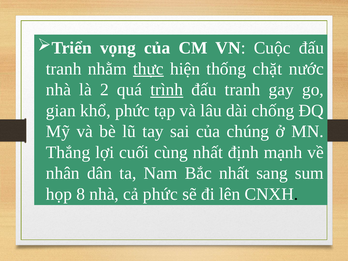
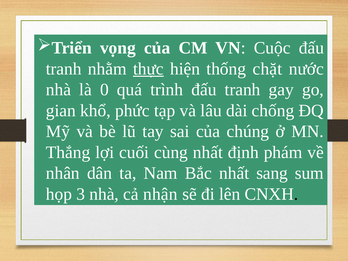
2: 2 -> 0
trình underline: present -> none
mạnh: mạnh -> phám
8: 8 -> 3
cả phức: phức -> nhận
